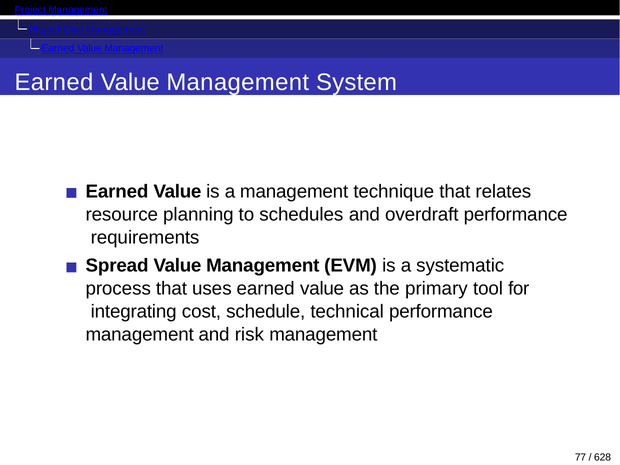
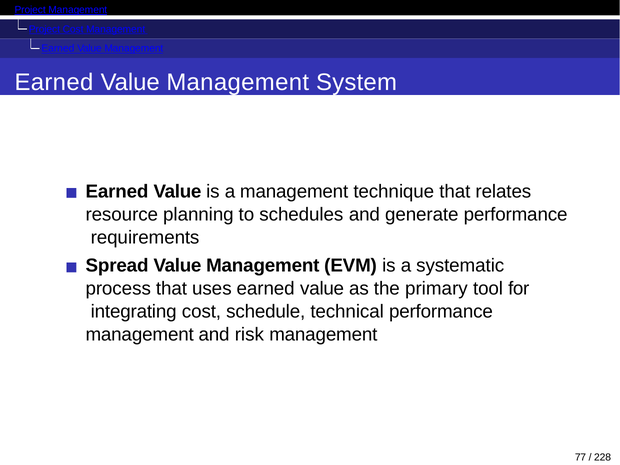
overdraft: overdraft -> generate
628: 628 -> 228
